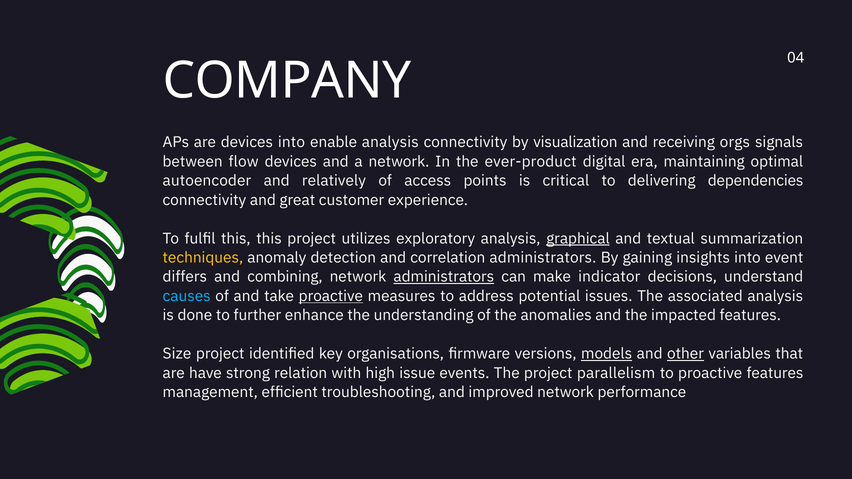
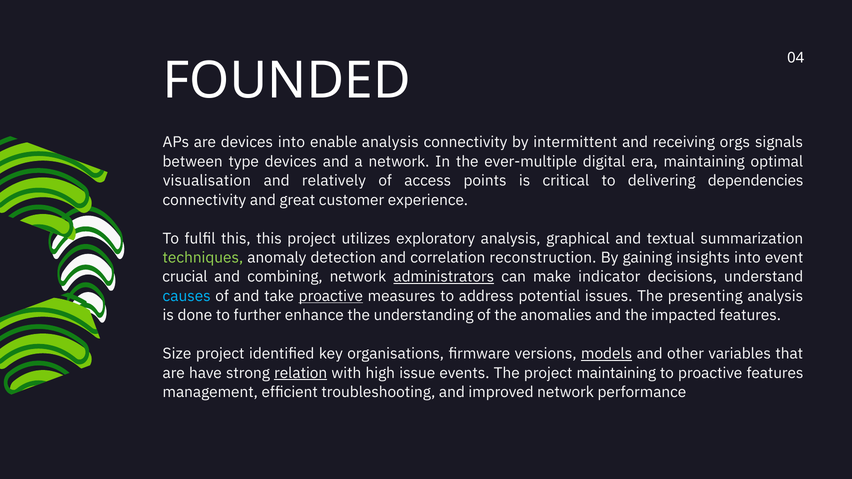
COMPANY: COMPANY -> FOUNDED
visualization: visualization -> intermittent
flow: flow -> type
ever-product: ever-product -> ever-multiple
autoencoder: autoencoder -> visualisation
graphical underline: present -> none
techniques colour: yellow -> light green
correlation administrators: administrators -> reconstruction
differs: differs -> crucial
associated: associated -> presenting
other underline: present -> none
relation underline: none -> present
project parallelism: parallelism -> maintaining
